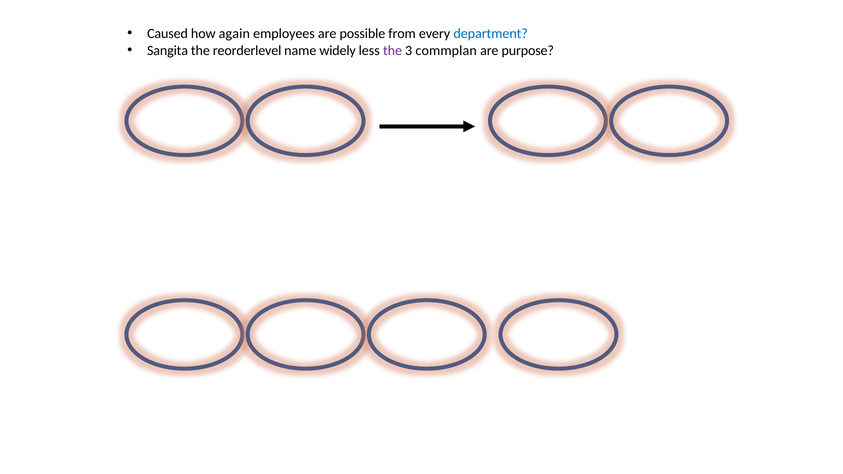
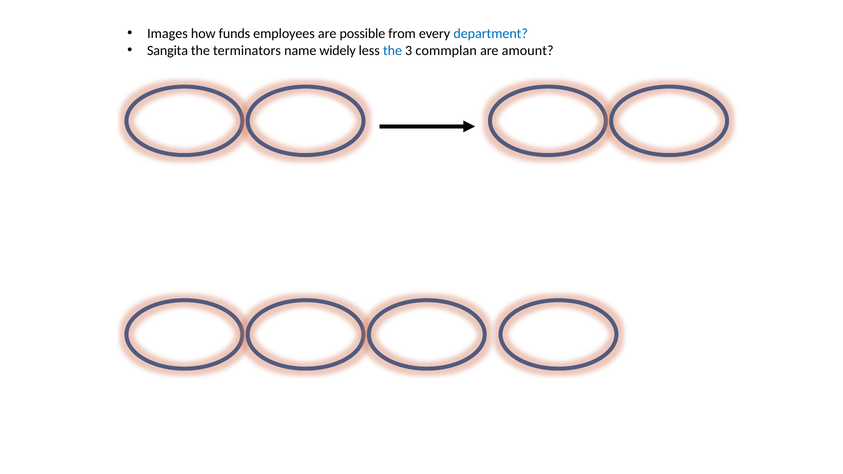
Caused: Caused -> Images
again: again -> funds
reorderlevel: reorderlevel -> terminators
the at (393, 50) colour: purple -> blue
purpose: purpose -> amount
